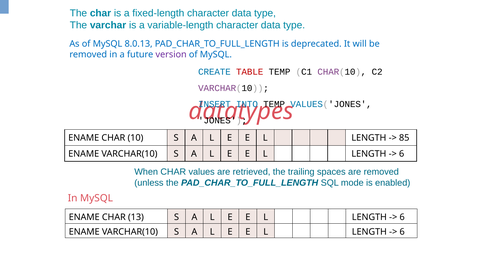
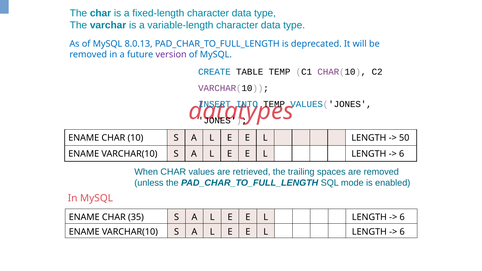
TABLE colour: red -> black
85: 85 -> 50
13: 13 -> 35
